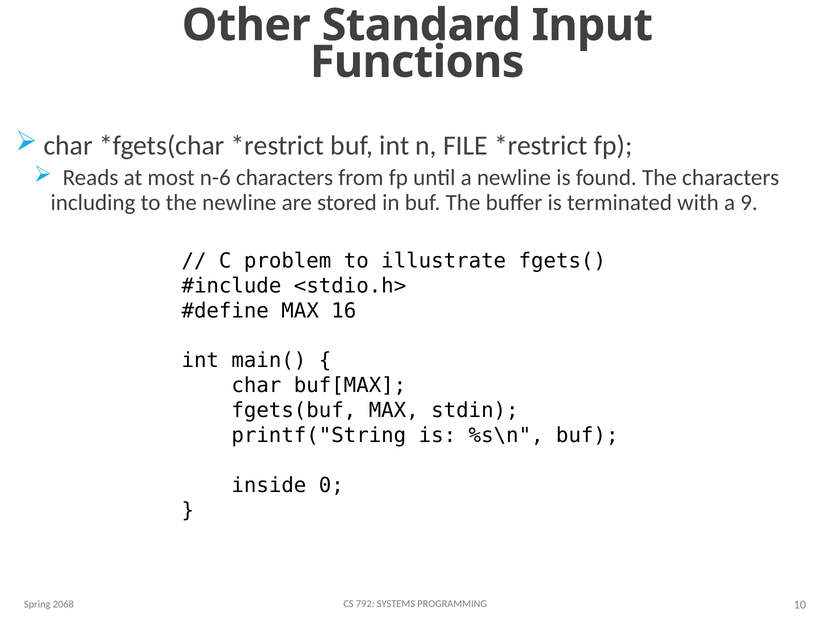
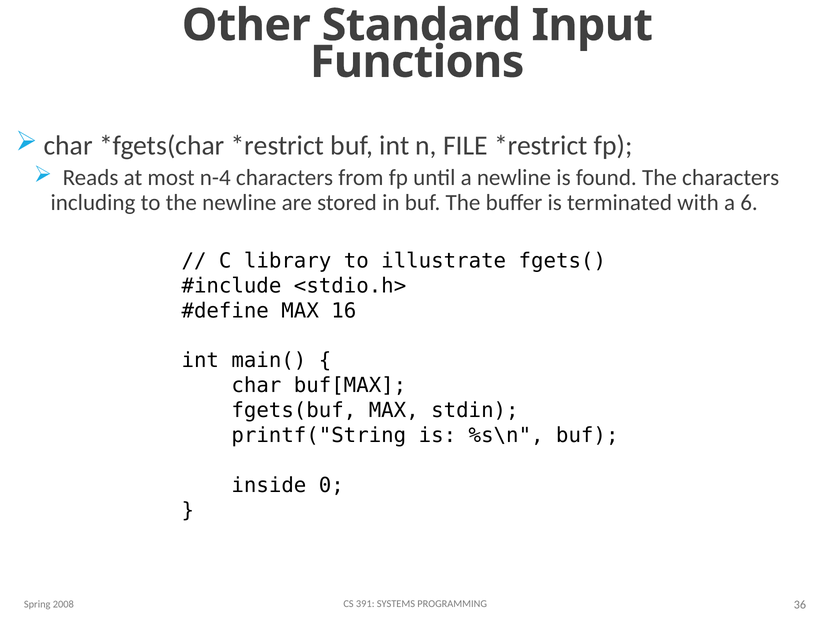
n-6: n-6 -> n-4
9: 9 -> 6
problem: problem -> library
2068: 2068 -> 2008
792: 792 -> 391
10: 10 -> 36
